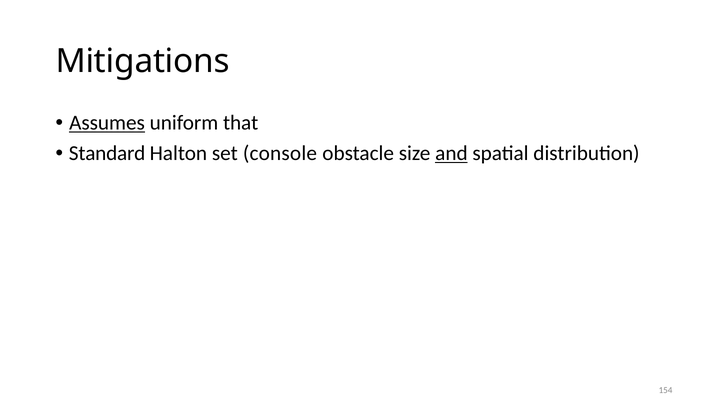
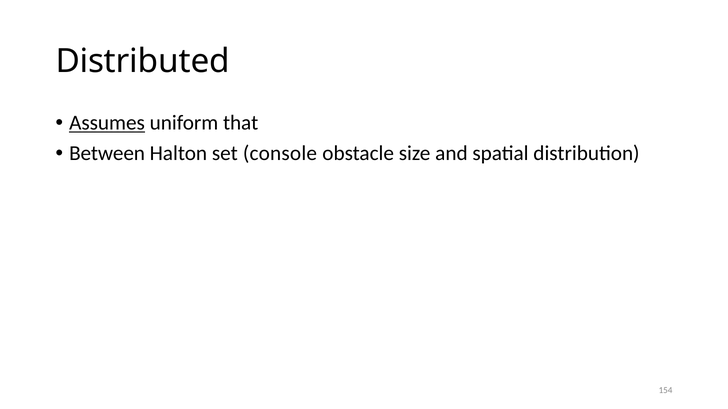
Mitigations: Mitigations -> Distributed
Standard: Standard -> Between
and underline: present -> none
